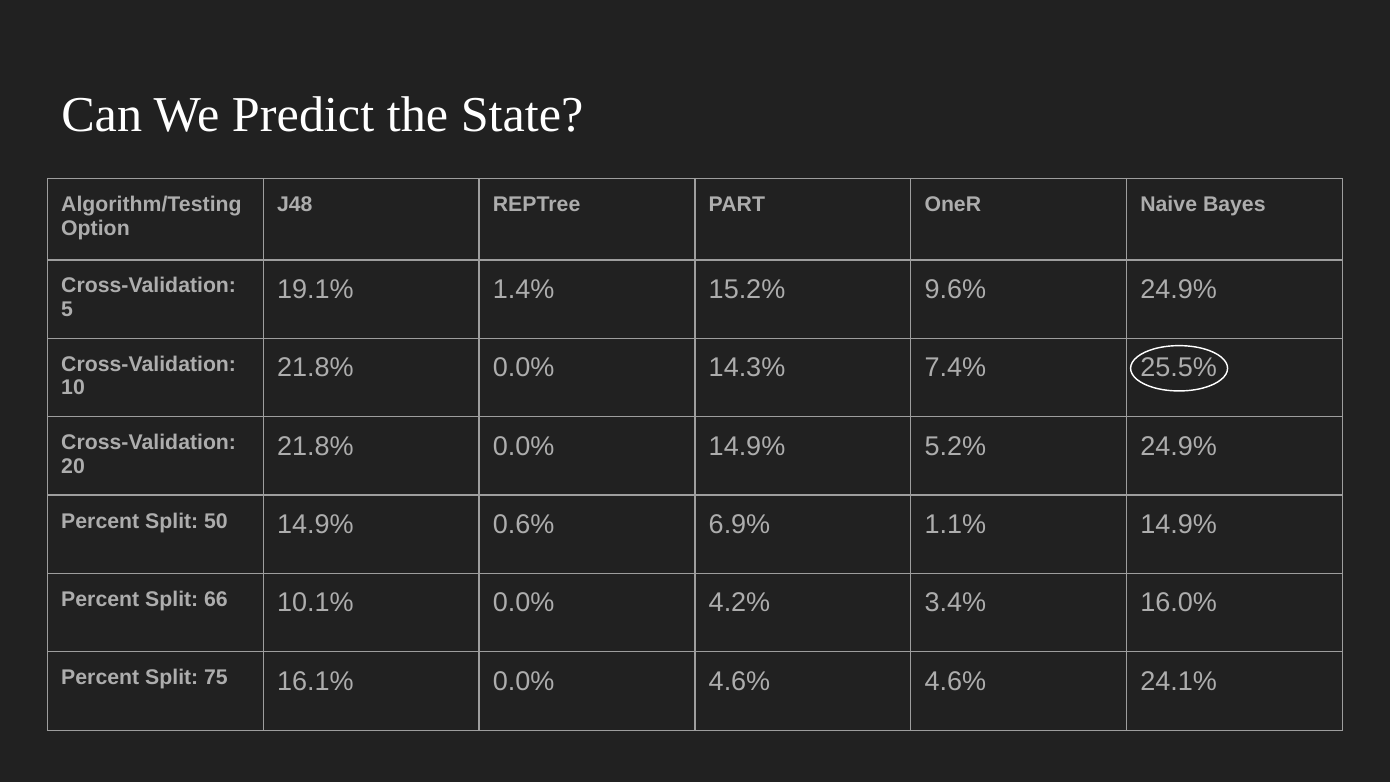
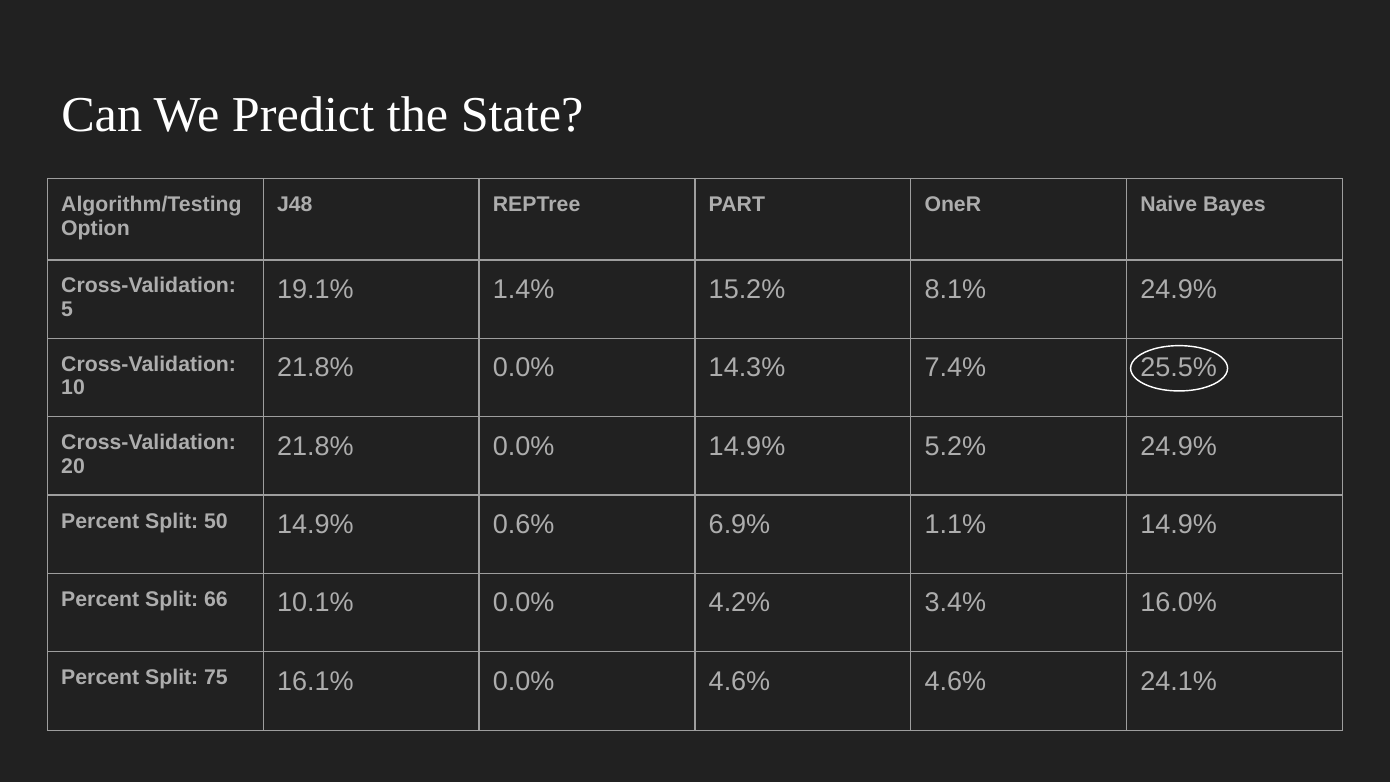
9.6%: 9.6% -> 8.1%
